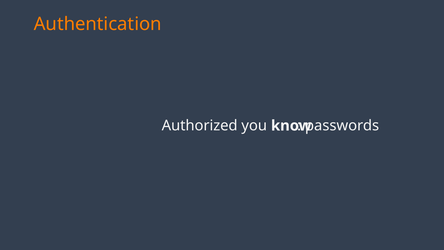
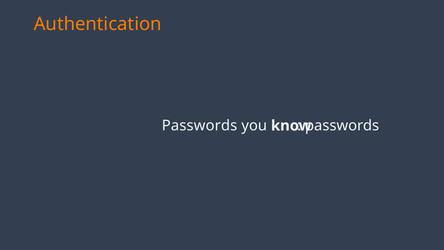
Authorized at (200, 126): Authorized -> Passwords
